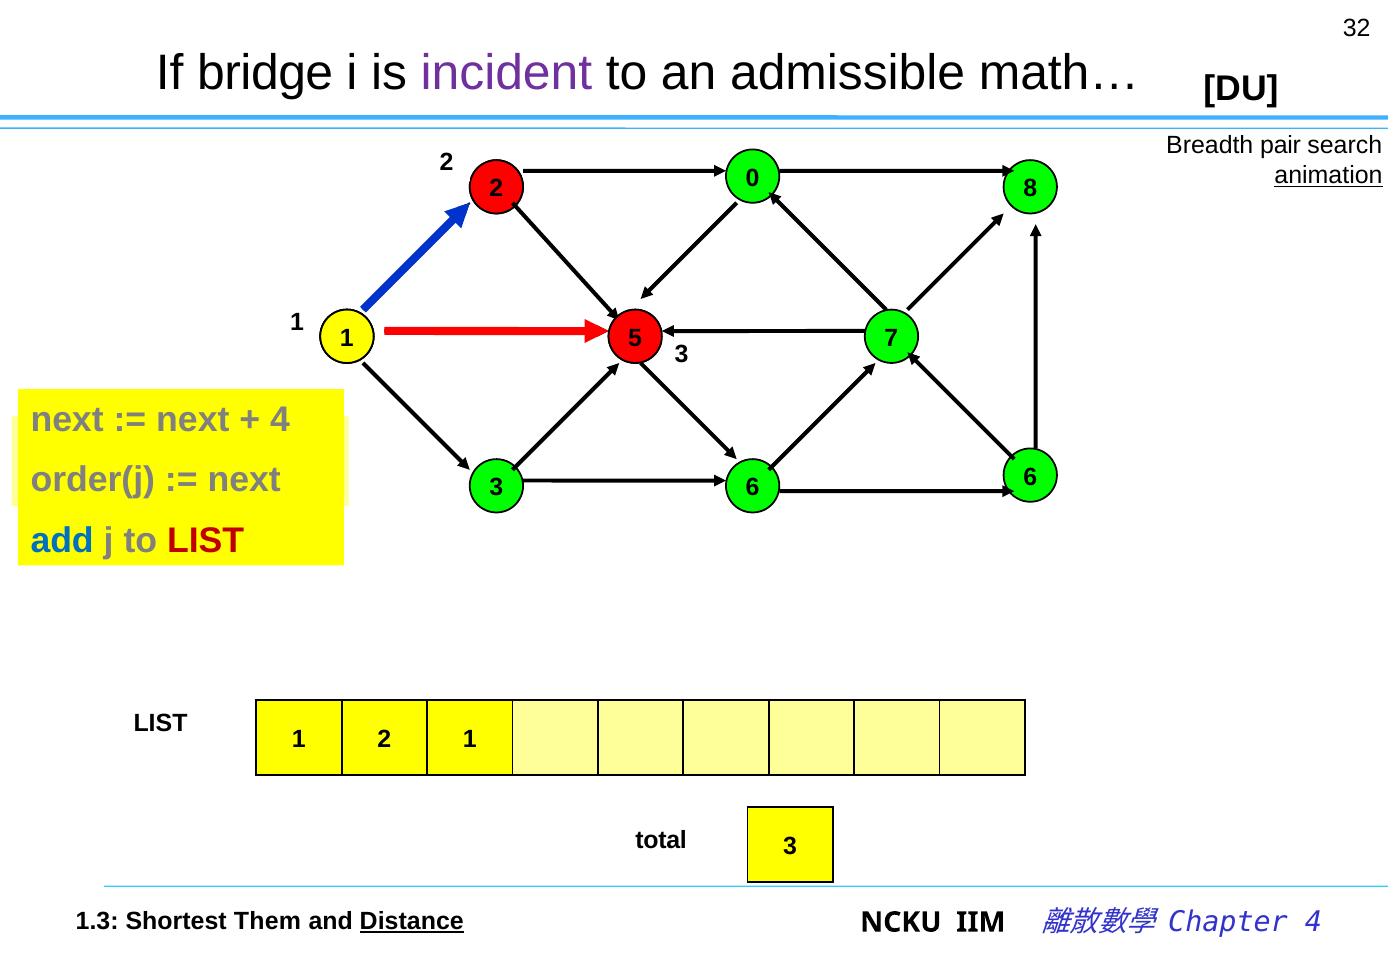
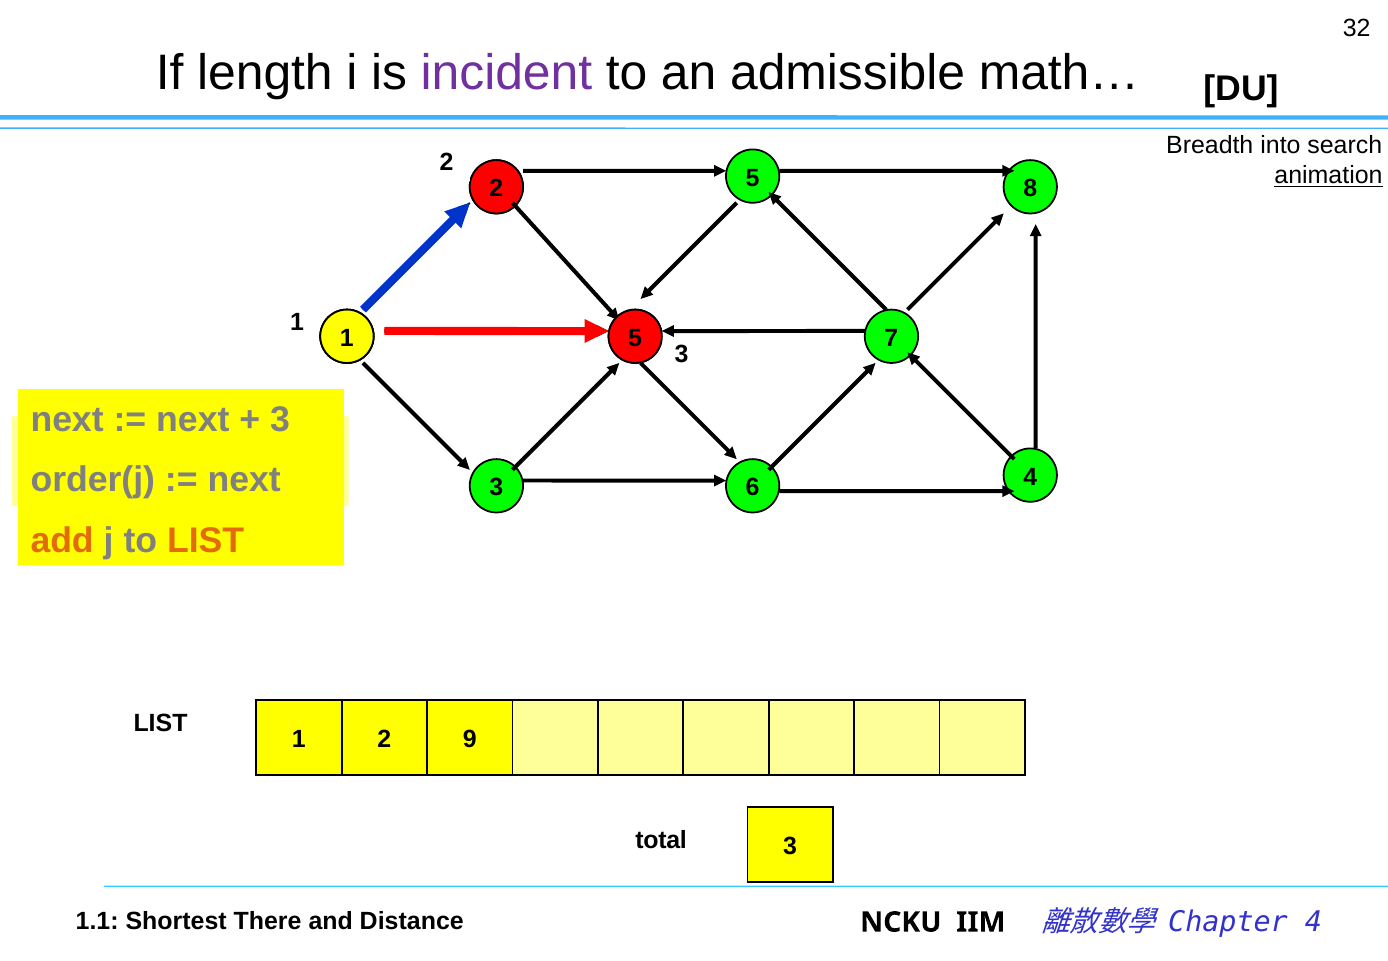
bridge: bridge -> length
pair: pair -> into
0 at (753, 178): 0 -> 5
4 at (280, 419): 4 -> 3
6 6: 6 -> 4
add colour: blue -> orange
LIST at (206, 540) colour: red -> orange
2 1: 1 -> 9
1.3: 1.3 -> 1.1
Them: Them -> There
Distance underline: present -> none
